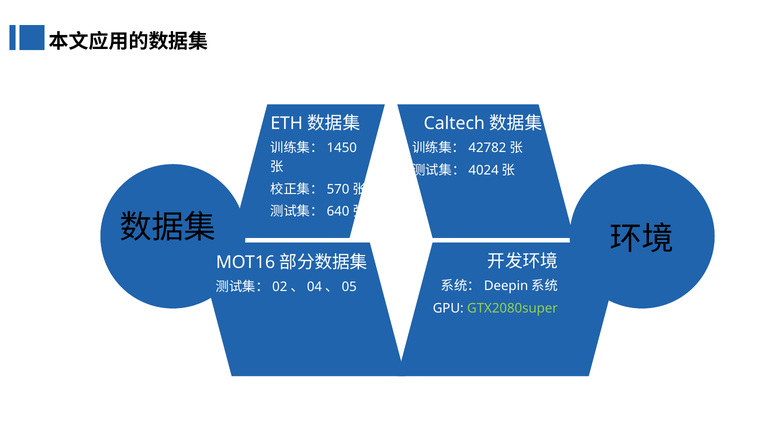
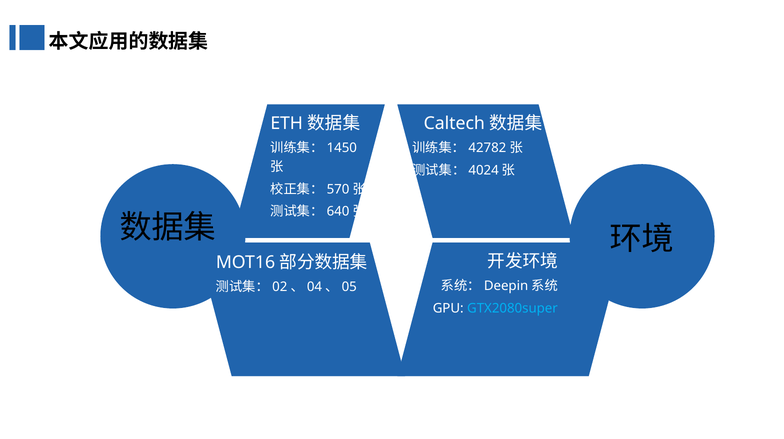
GTX2080super colour: light green -> light blue
